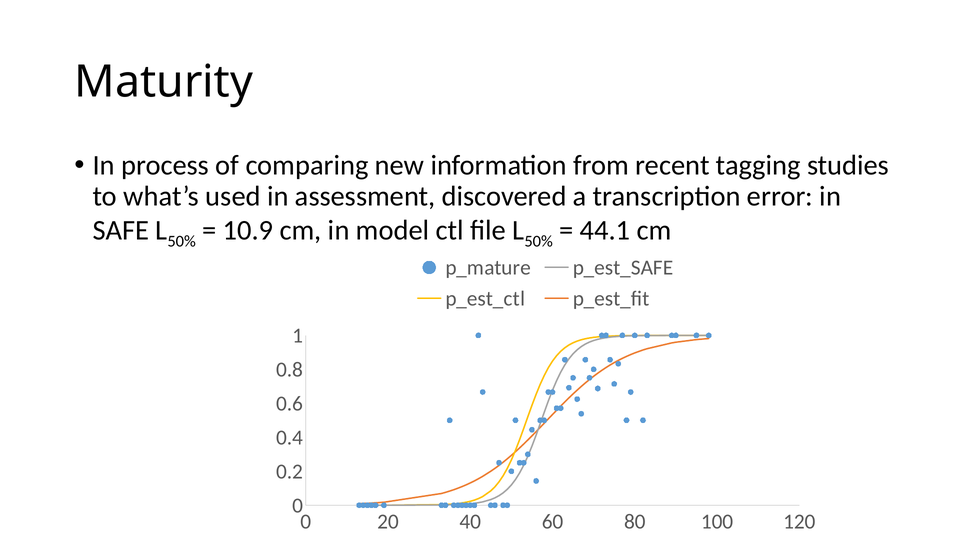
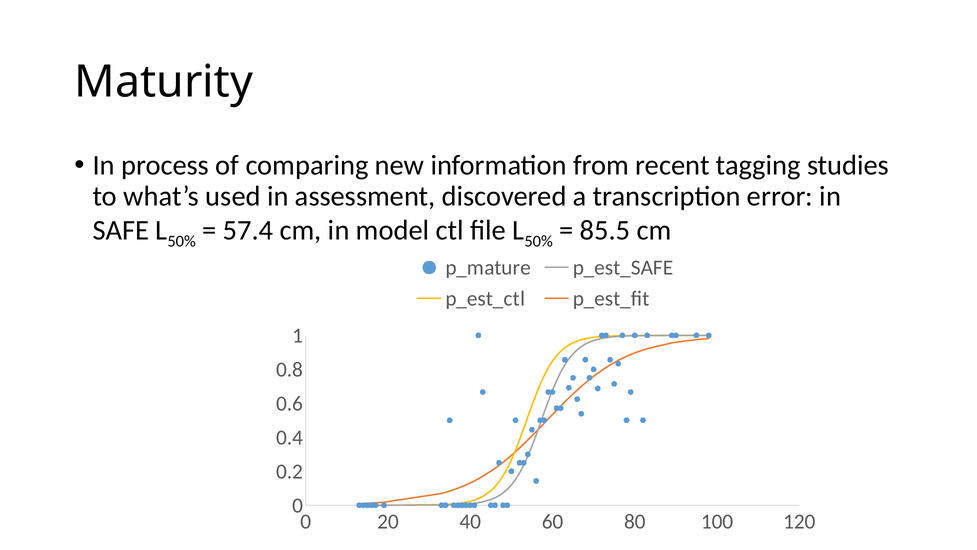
10.9: 10.9 -> 57.4
44.1: 44.1 -> 85.5
